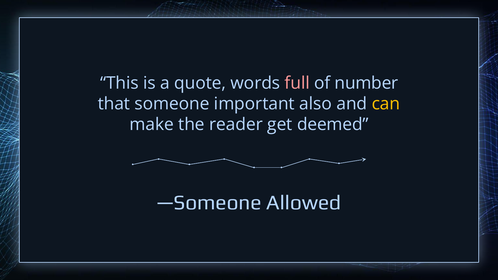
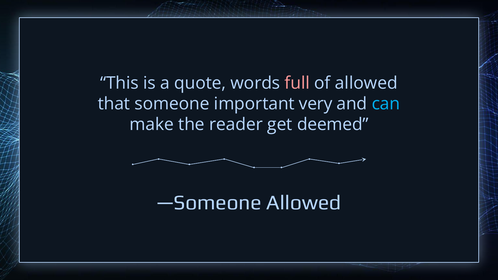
of number: number -> allowed
also: also -> very
can colour: yellow -> light blue
